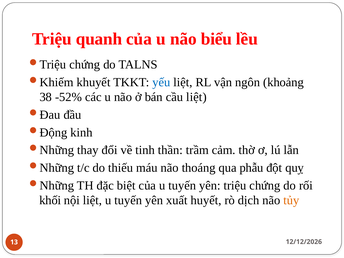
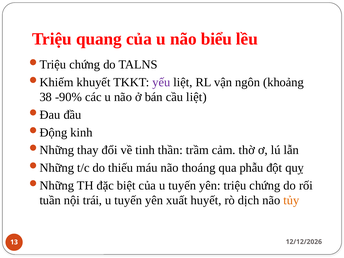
quanh: quanh -> quang
yếu colour: blue -> purple
-52%: -52% -> -90%
khối: khối -> tuần
nội liệt: liệt -> trái
